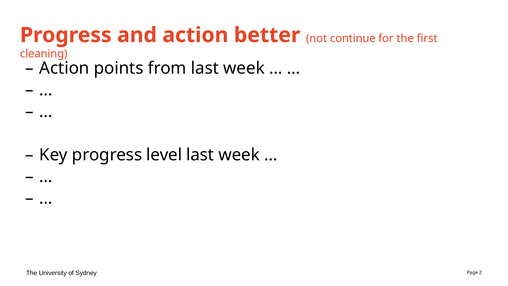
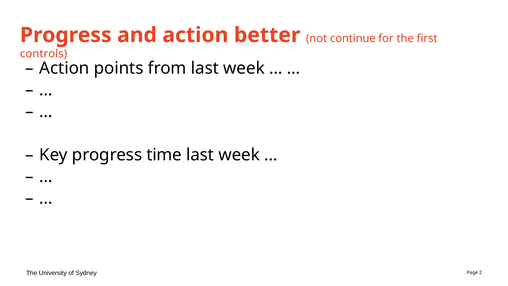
cleaning: cleaning -> controls
level: level -> time
